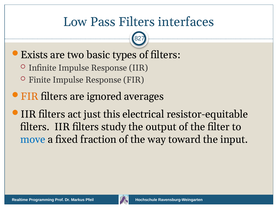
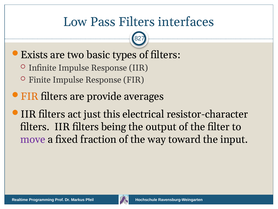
ignored: ignored -> provide
resistor-equitable: resistor-equitable -> resistor-character
study: study -> being
move colour: blue -> purple
